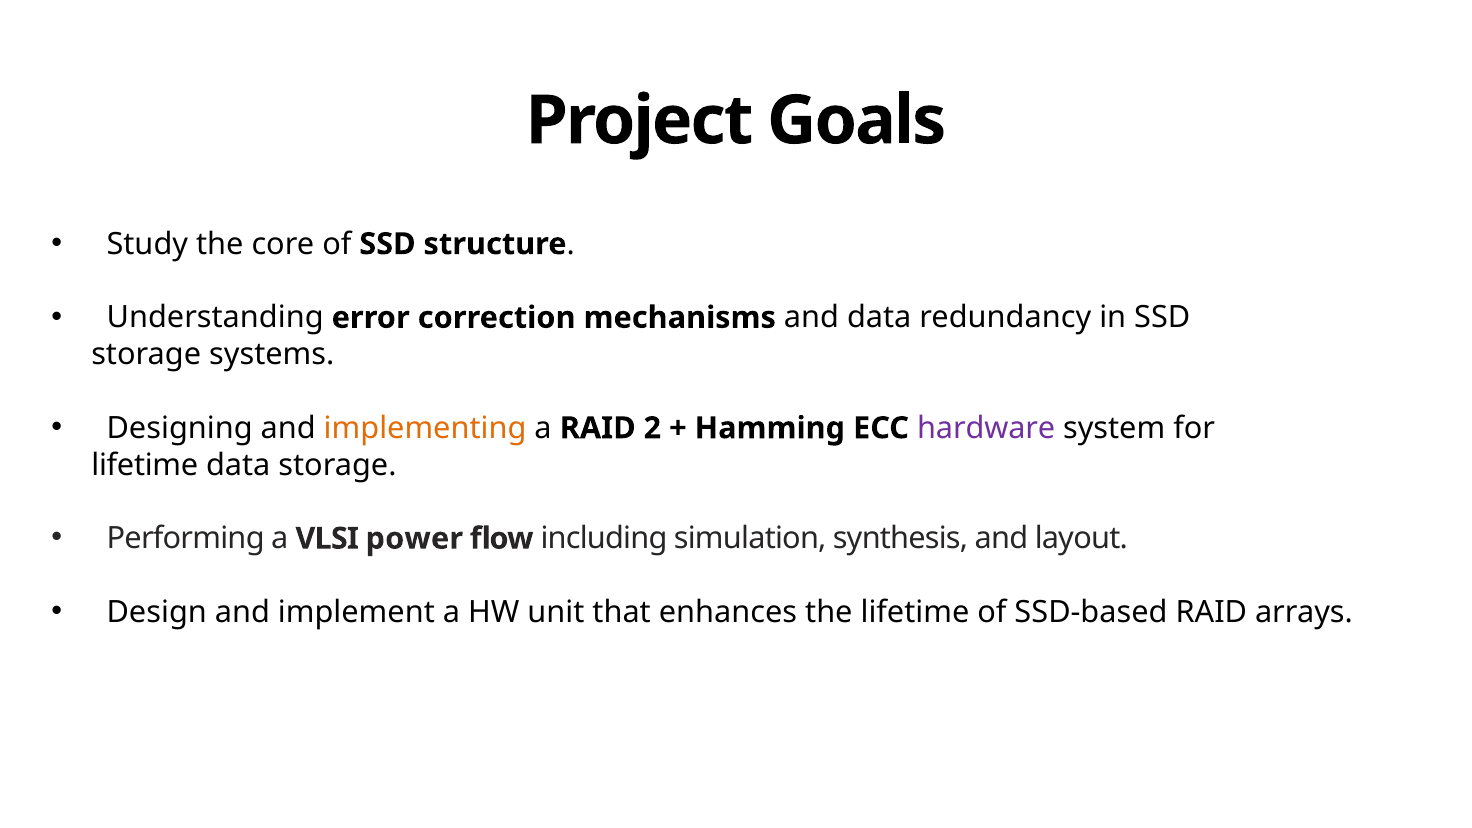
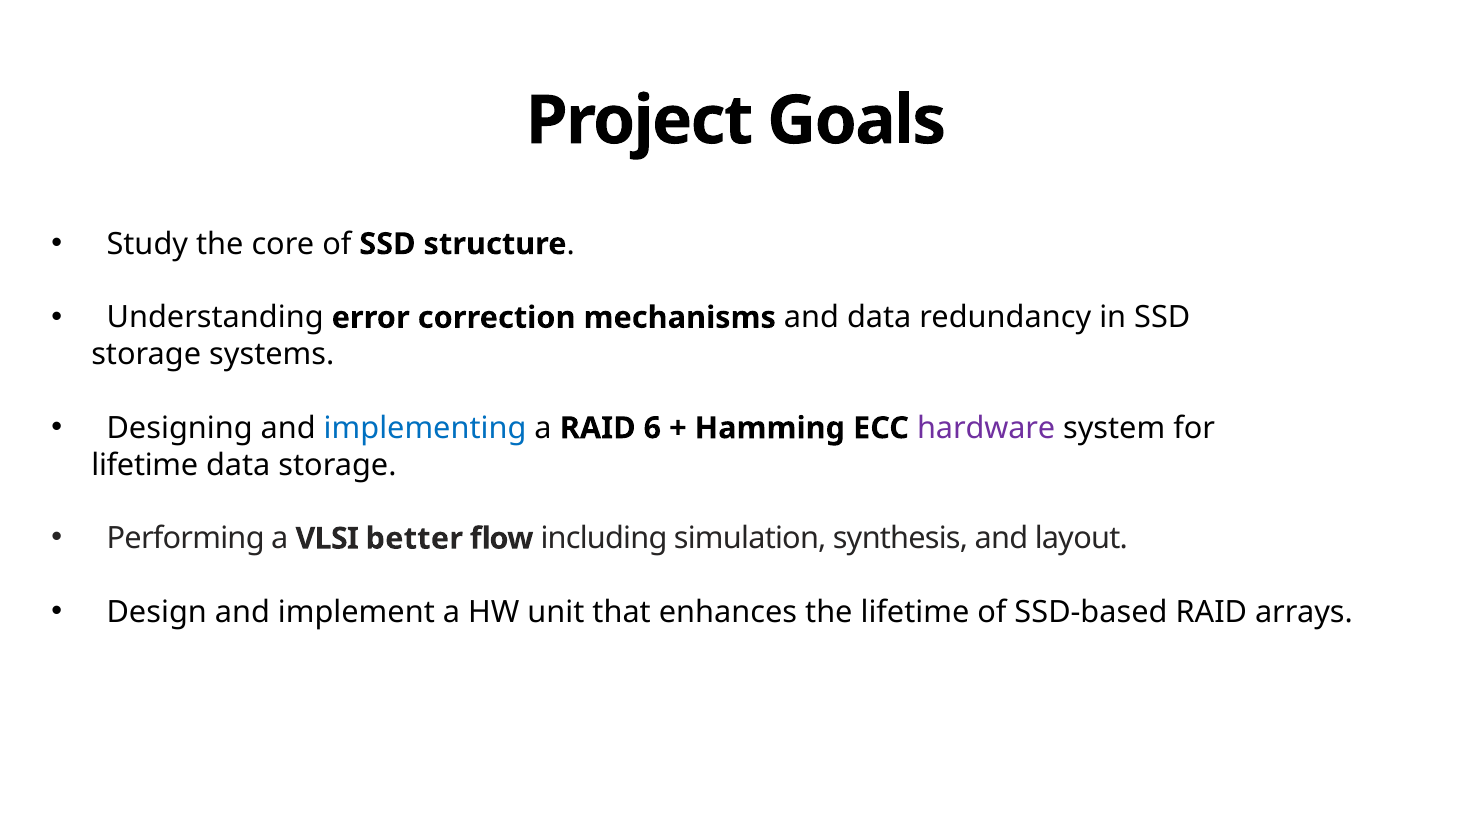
implementing colour: orange -> blue
2: 2 -> 6
power: power -> better
